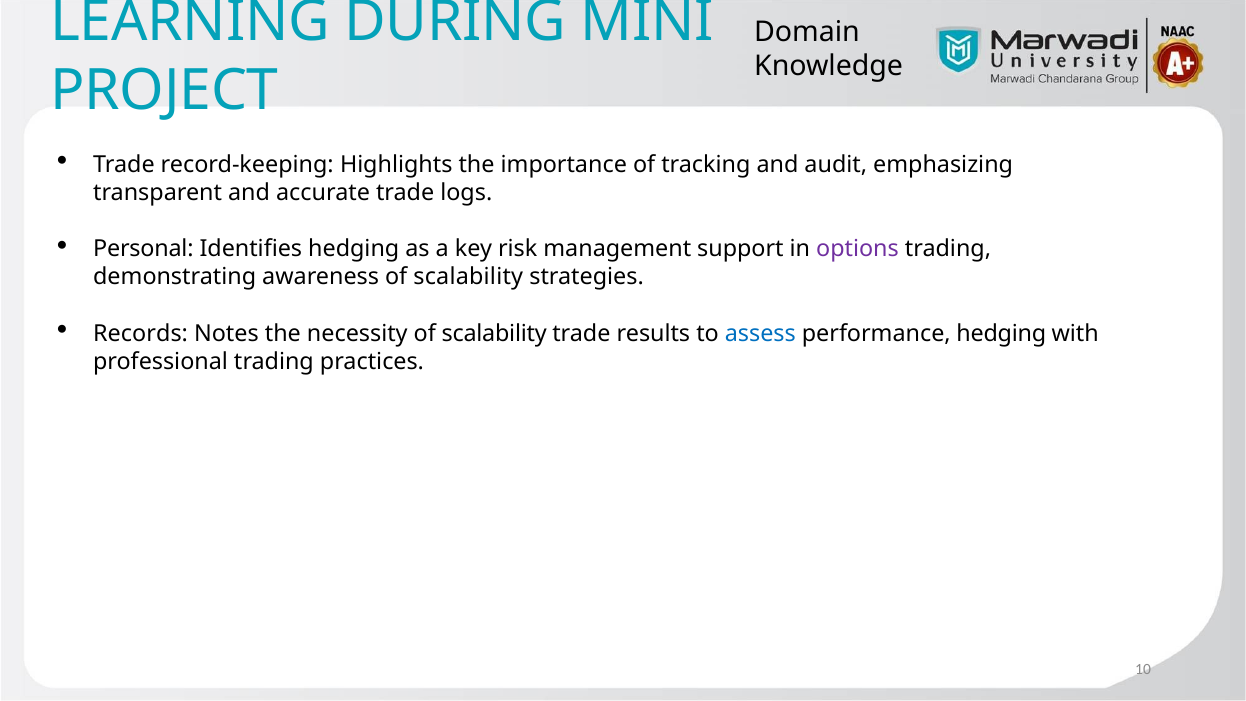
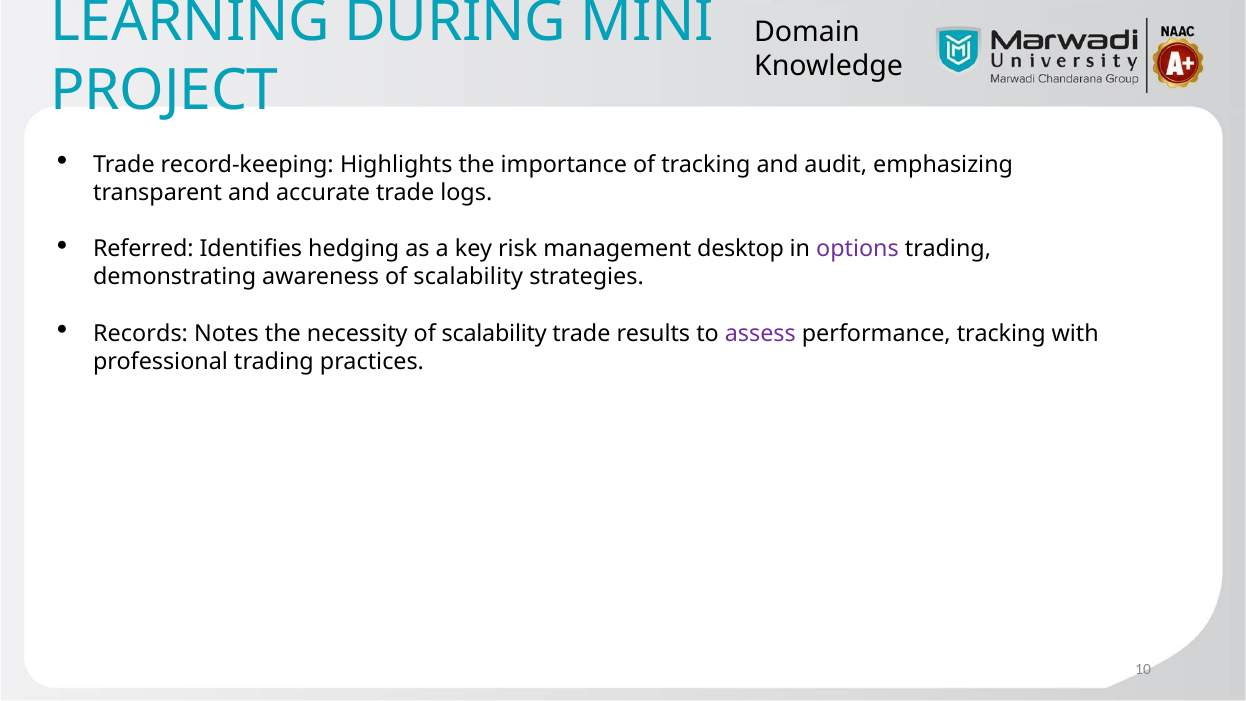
Personal: Personal -> Referred
support: support -> desktop
assess colour: blue -> purple
performance hedging: hedging -> tracking
